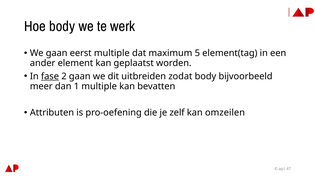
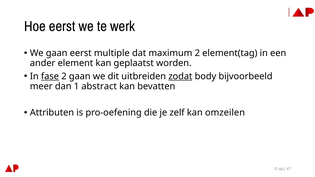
Hoe body: body -> eerst
maximum 5: 5 -> 2
zodat underline: none -> present
1 multiple: multiple -> abstract
